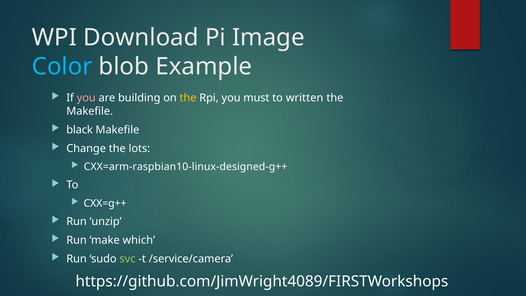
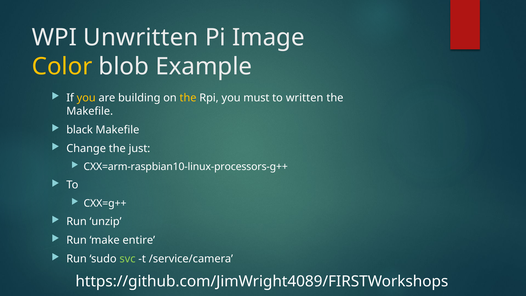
Download: Download -> Unwritten
Color colour: light blue -> yellow
you at (86, 98) colour: pink -> yellow
lots: lots -> just
CXX=arm-raspbian10-linux-designed-g++: CXX=arm-raspbian10-linux-designed-g++ -> CXX=arm-raspbian10-linux-processors-g++
which: which -> entire
